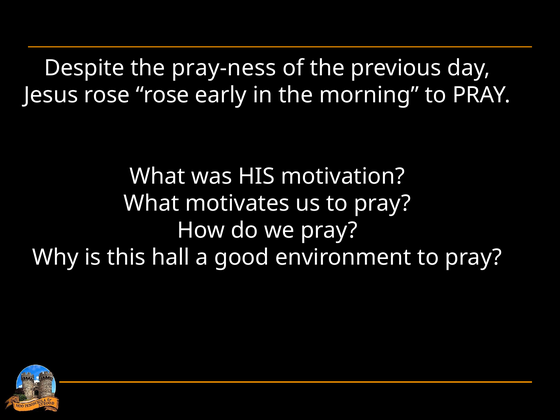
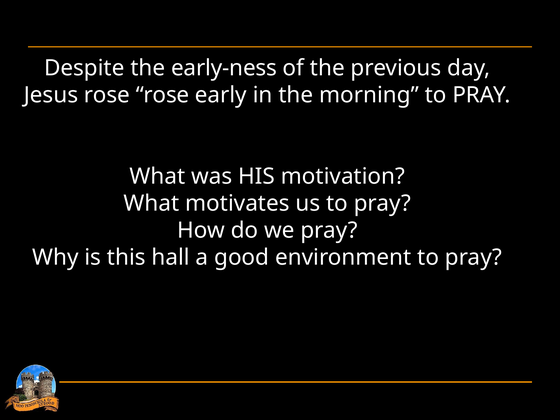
pray-ness: pray-ness -> early-ness
